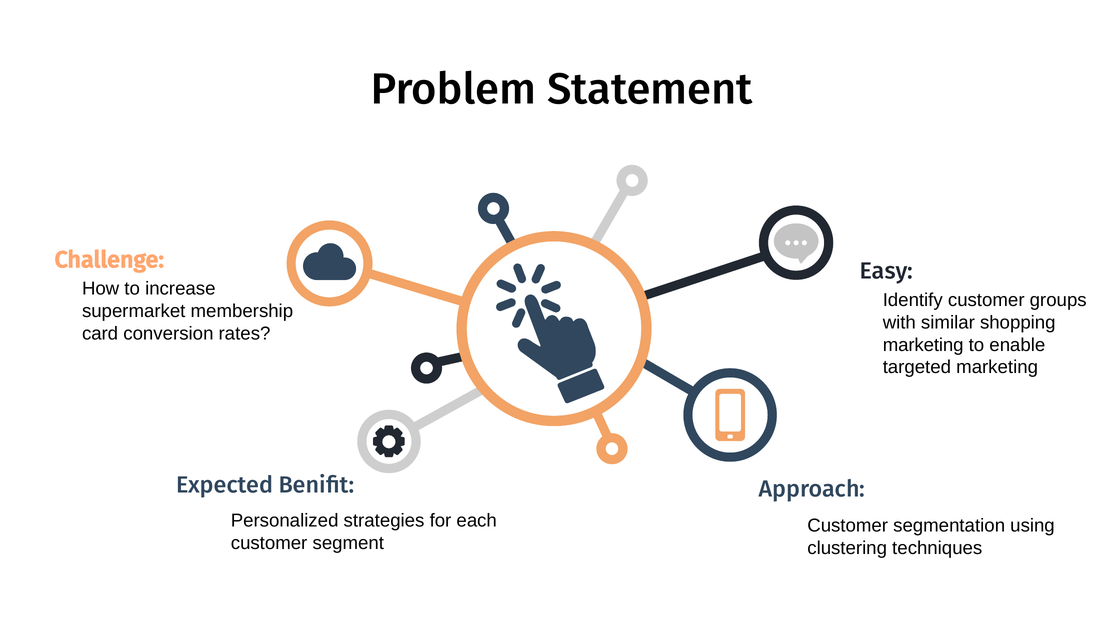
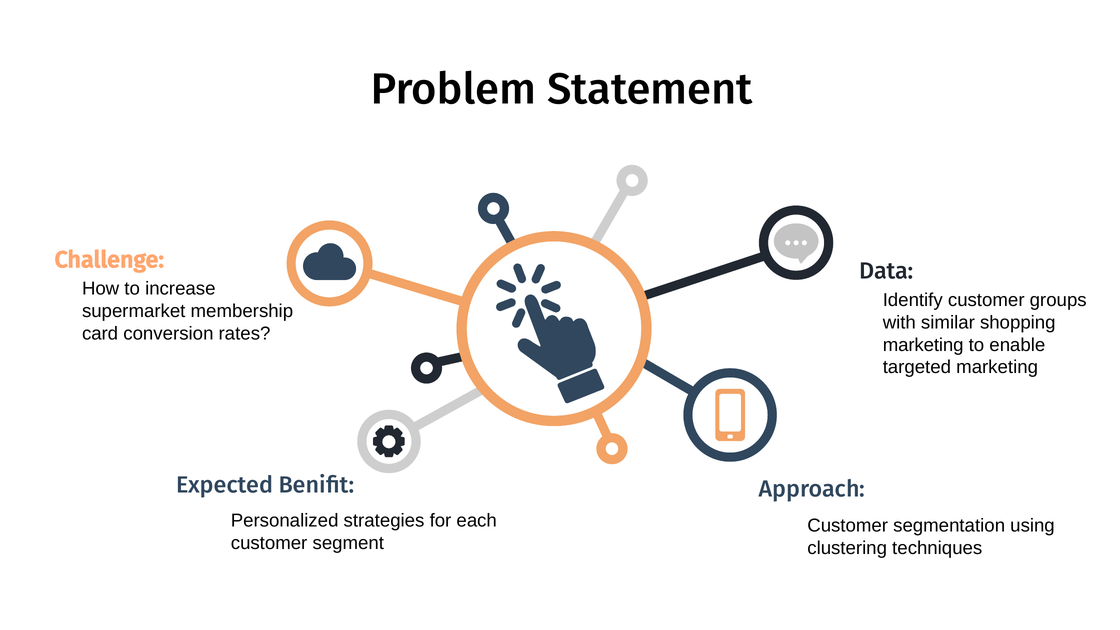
Easy: Easy -> Data
